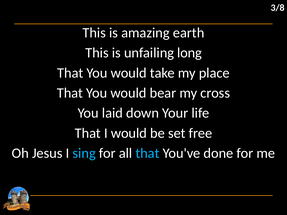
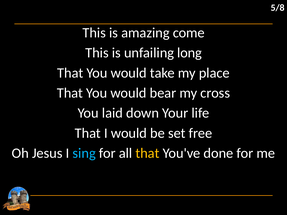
3/8: 3/8 -> 5/8
earth: earth -> come
that at (147, 153) colour: light blue -> yellow
